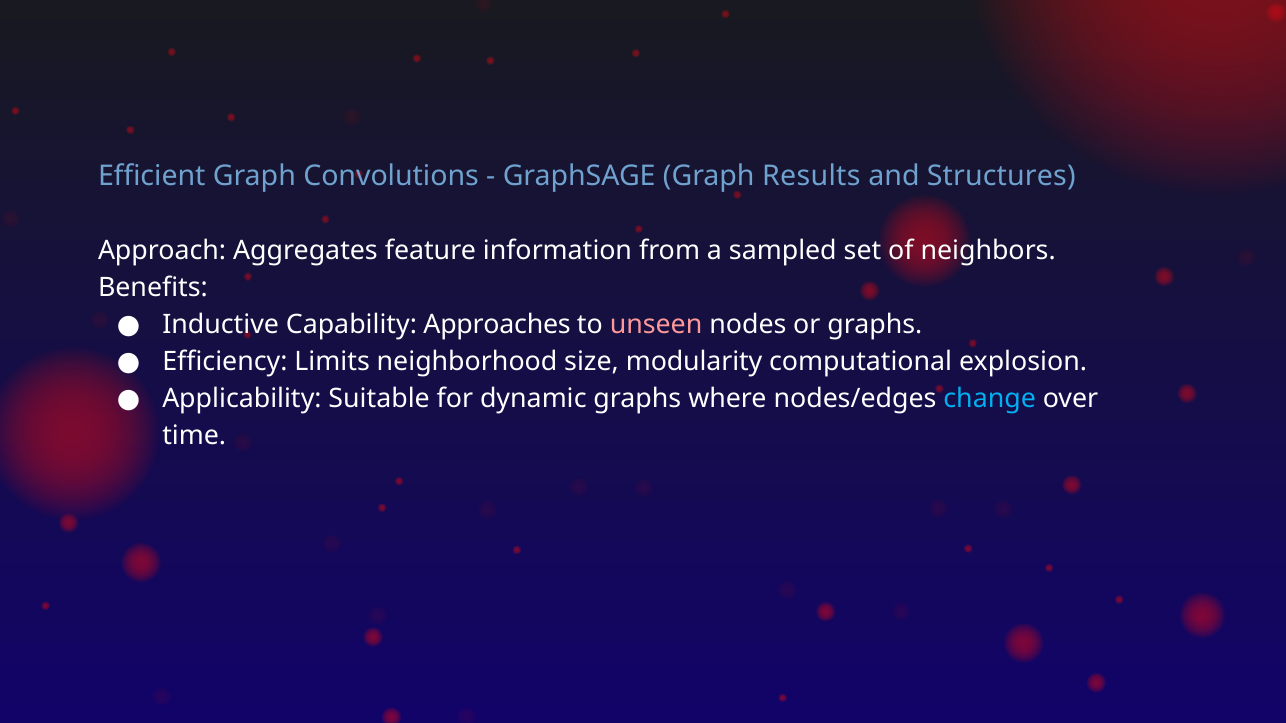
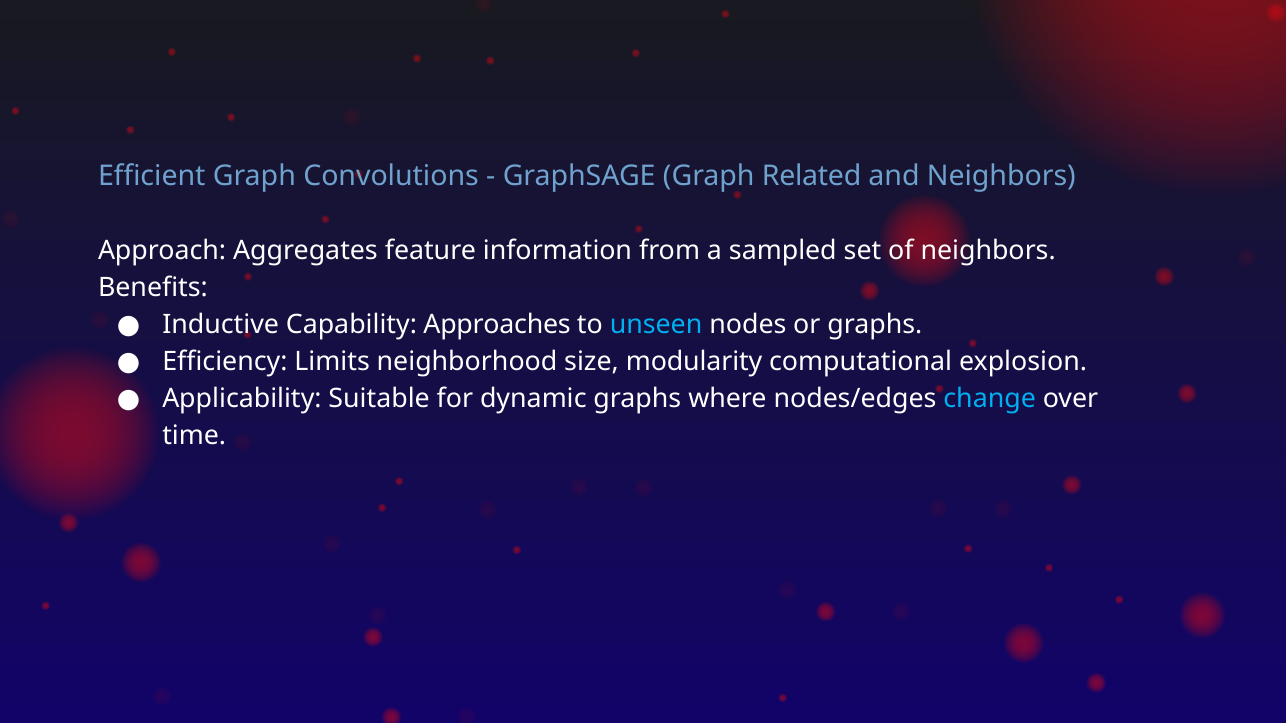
Results: Results -> Related
and Structures: Structures -> Neighbors
unseen colour: pink -> light blue
